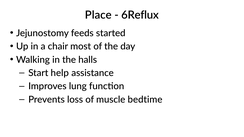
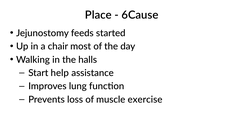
6Reflux: 6Reflux -> 6Cause
bedtime: bedtime -> exercise
